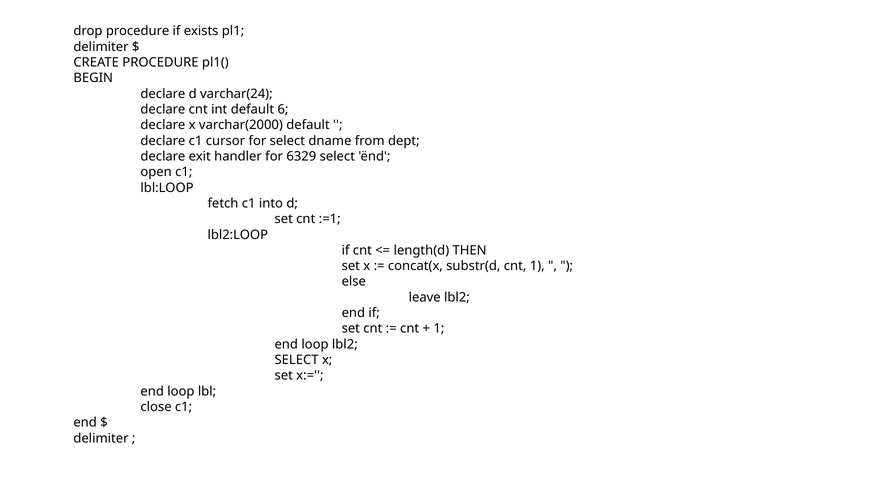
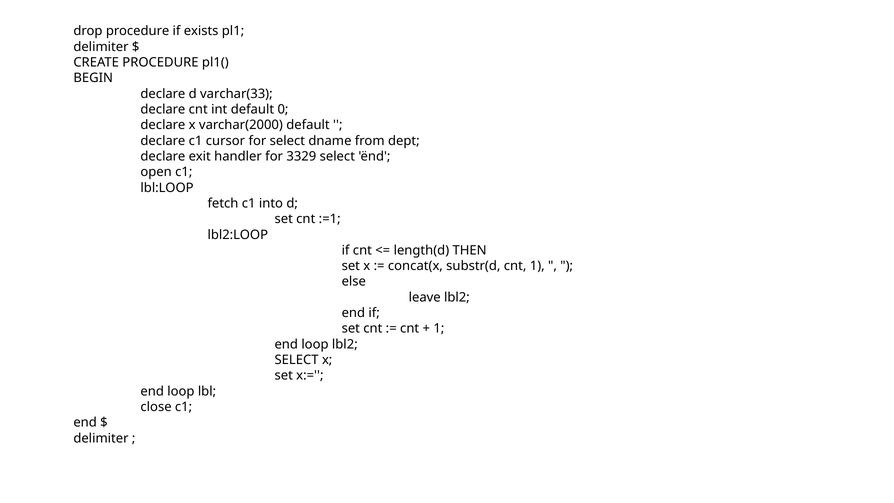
varchar(24: varchar(24 -> varchar(33
6: 6 -> 0
6329: 6329 -> 3329
